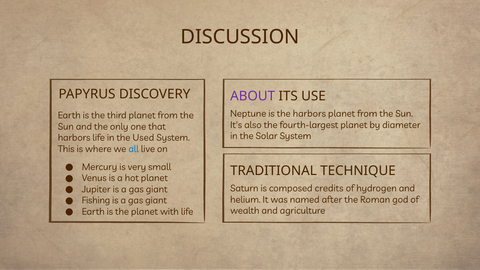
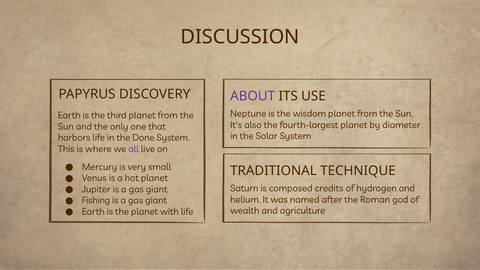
the harbors: harbors -> wisdom
Used: Used -> Done
all colour: blue -> purple
